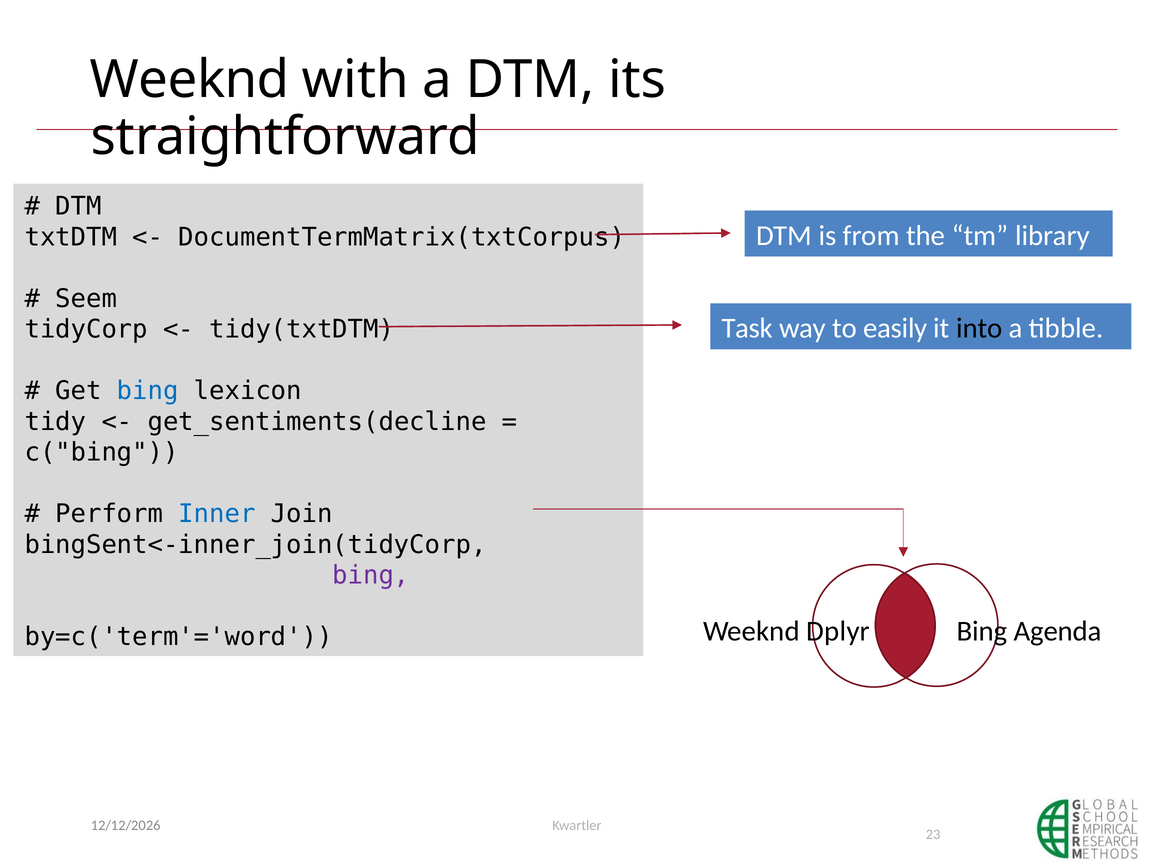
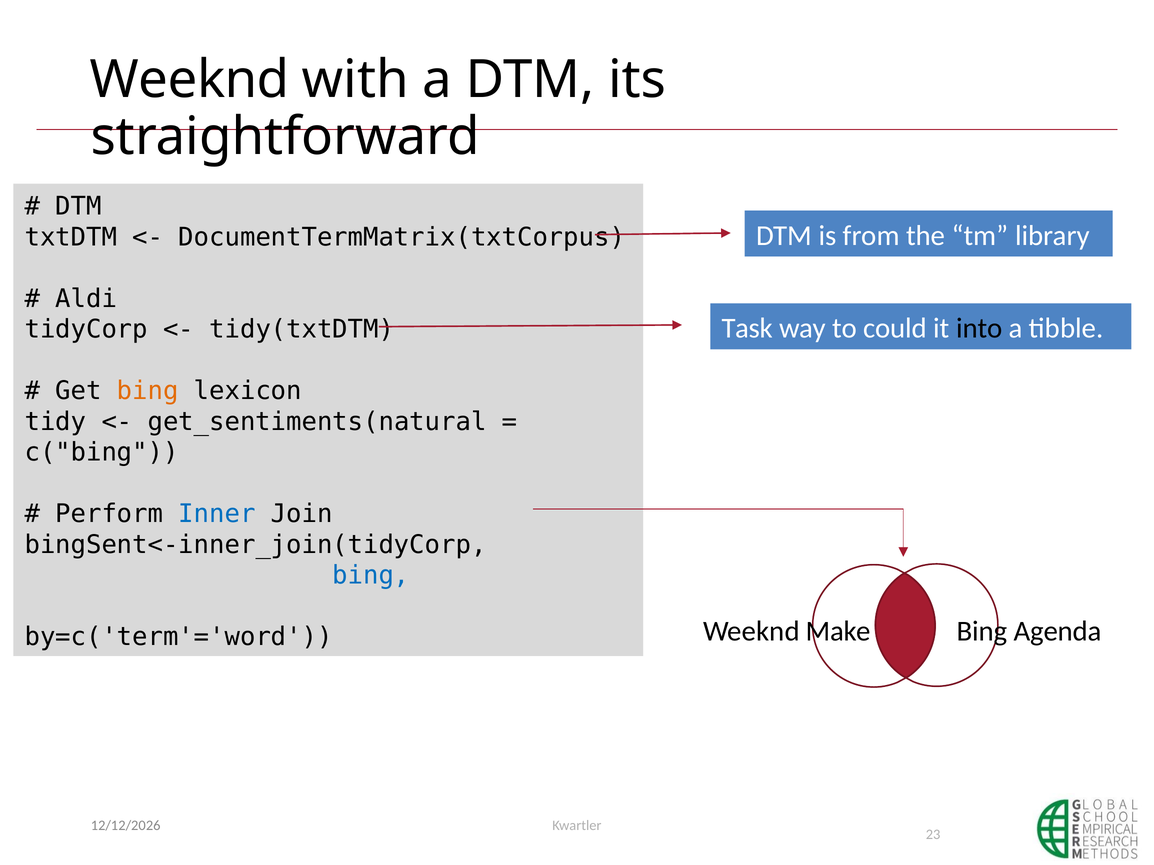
Seem: Seem -> Aldi
easily: easily -> could
bing at (148, 391) colour: blue -> orange
get_sentiments(decline: get_sentiments(decline -> get_sentiments(natural
bing at (371, 576) colour: purple -> blue
Dplyr: Dplyr -> Make
